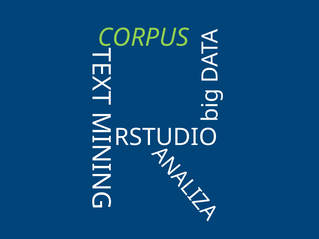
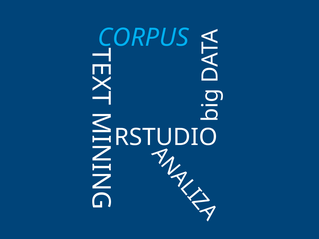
CORPUS colour: light green -> light blue
